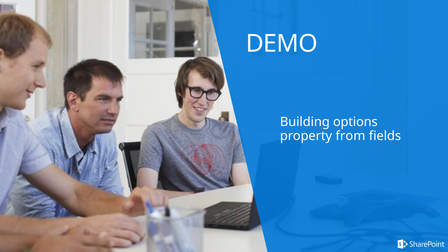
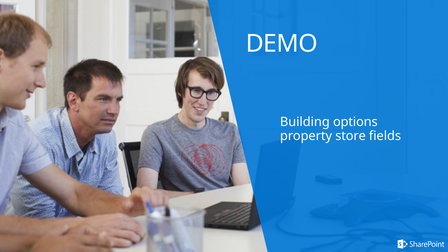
from: from -> store
